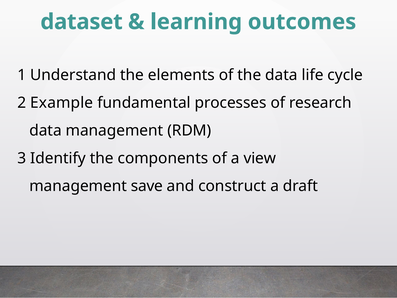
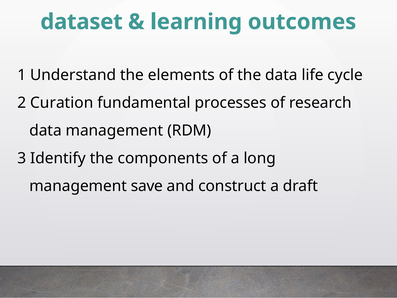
Example: Example -> Curation
view: view -> long
